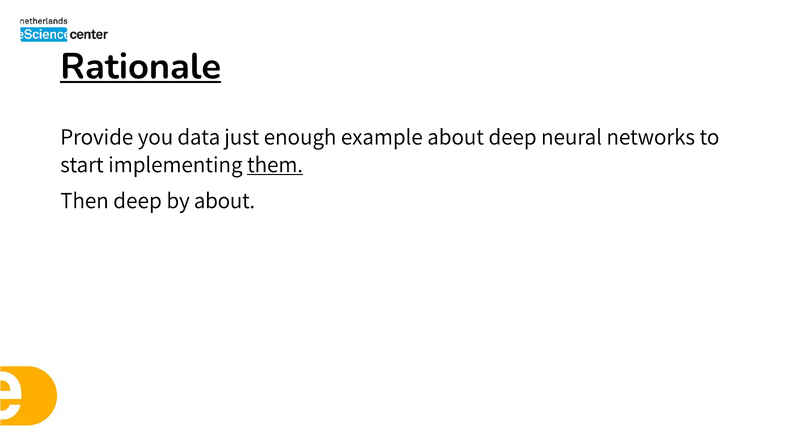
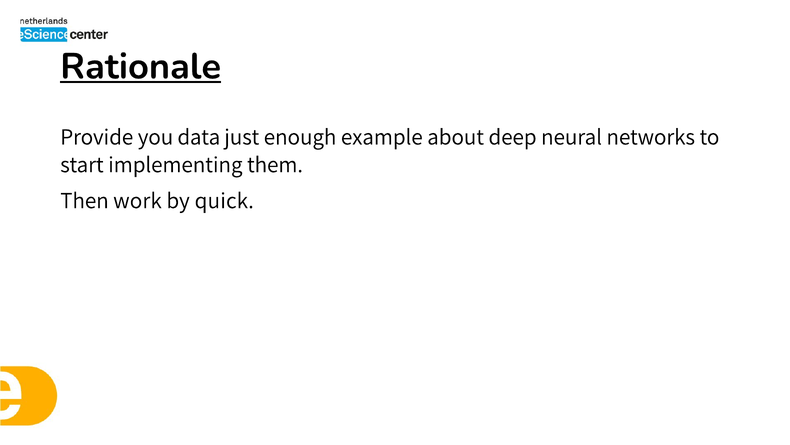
them underline: present -> none
Then deep: deep -> work
by about: about -> quick
